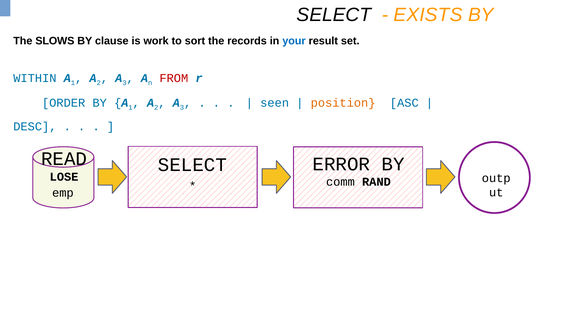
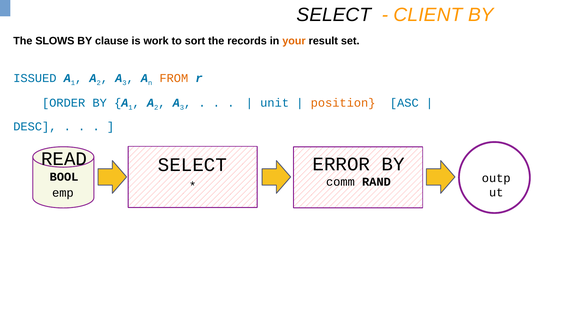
EXISTS: EXISTS -> CLIENT
your colour: blue -> orange
WITHIN: WITHIN -> ISSUED
FROM colour: red -> orange
seen: seen -> unit
LOSE: LOSE -> BOOL
